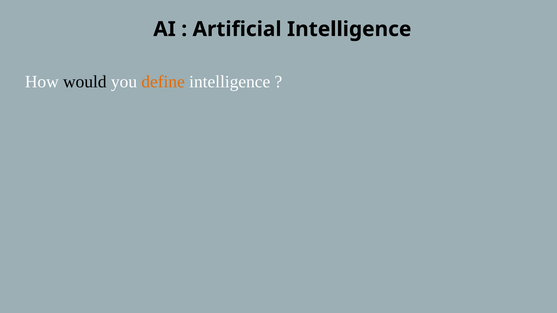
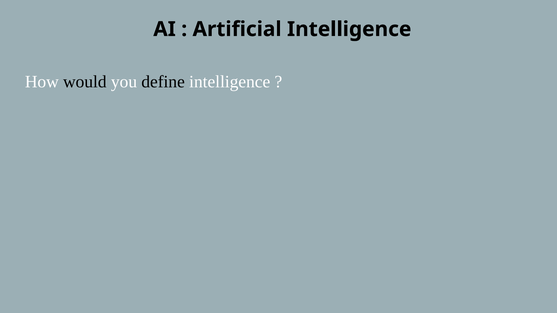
define colour: orange -> black
